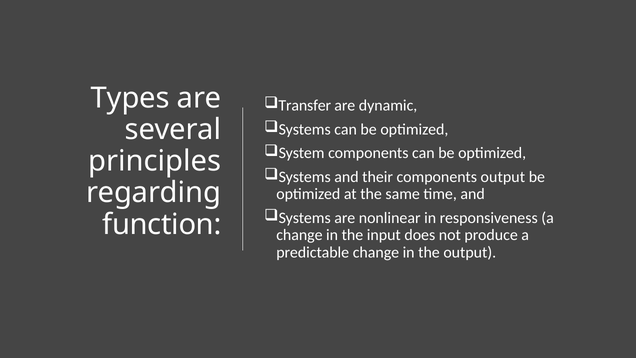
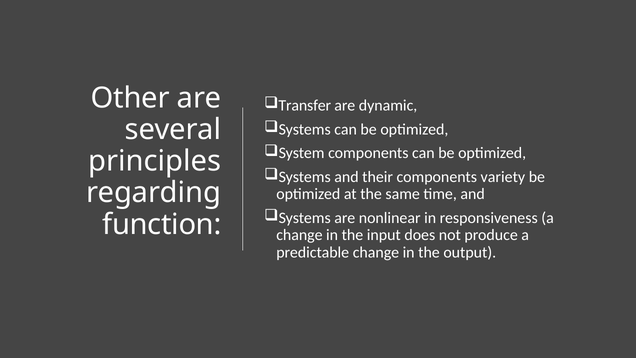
Types: Types -> Other
components output: output -> variety
